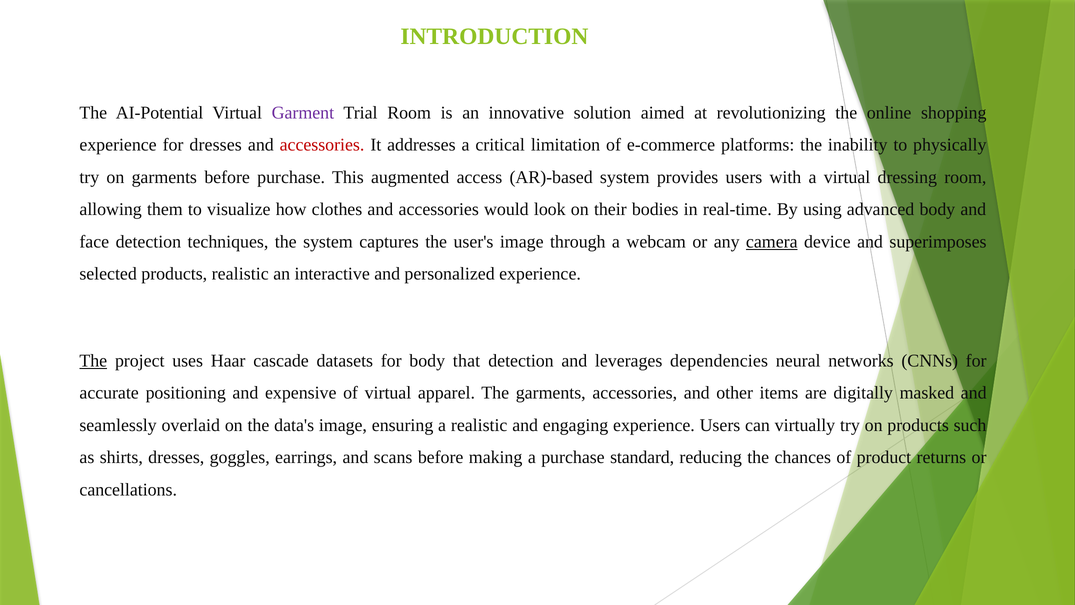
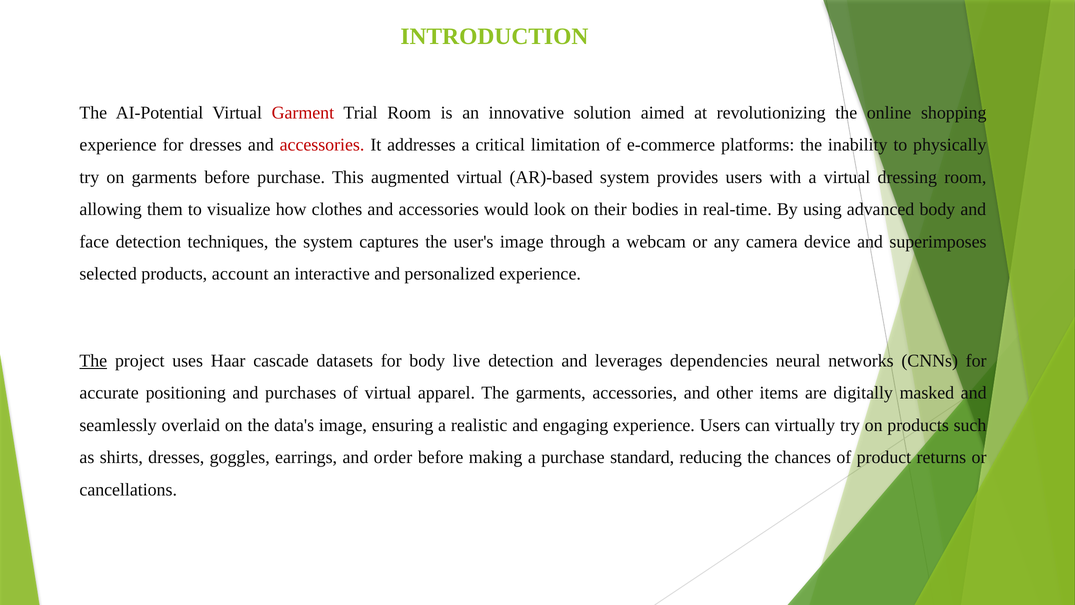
Garment colour: purple -> red
augmented access: access -> virtual
camera underline: present -> none
products realistic: realistic -> account
that: that -> live
expensive: expensive -> purchases
scans: scans -> order
